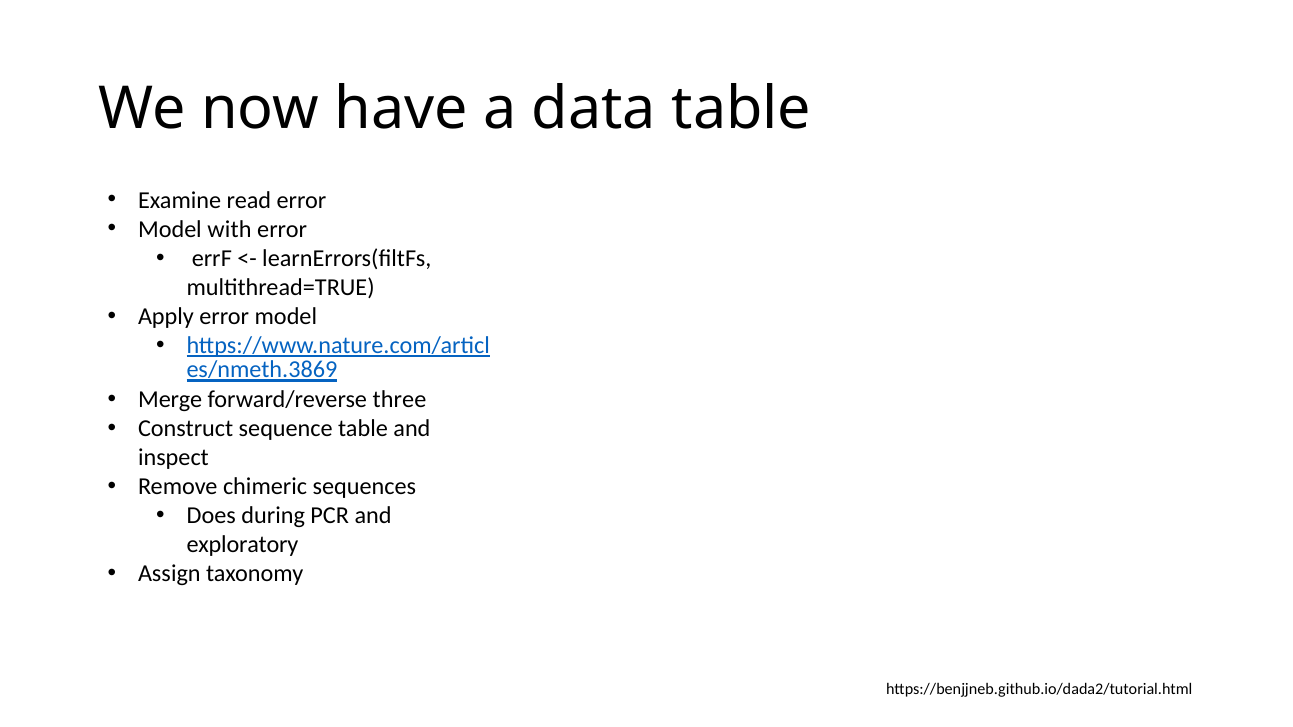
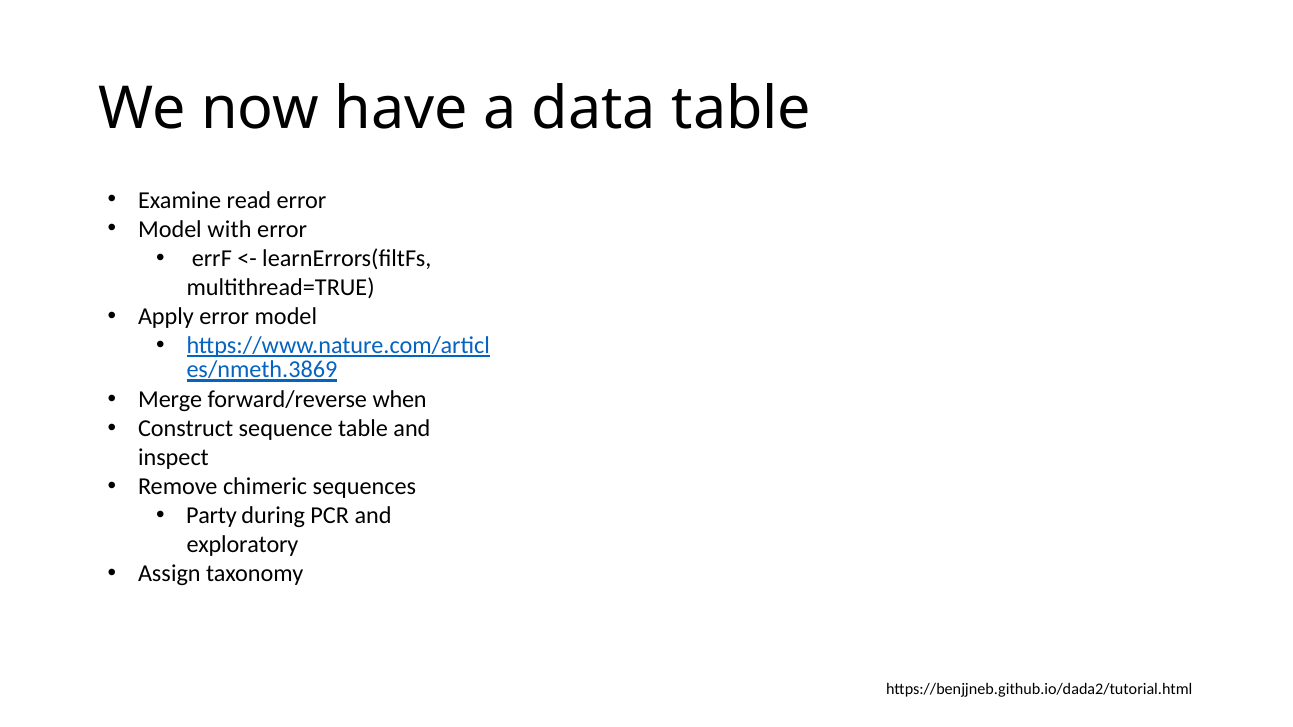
three: three -> when
Does: Does -> Party
